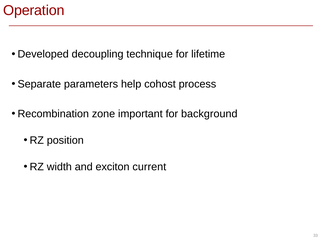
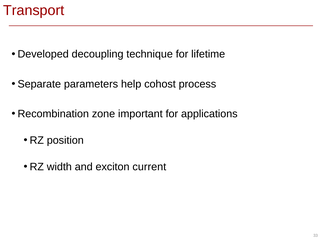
Operation: Operation -> Transport
background: background -> applications
